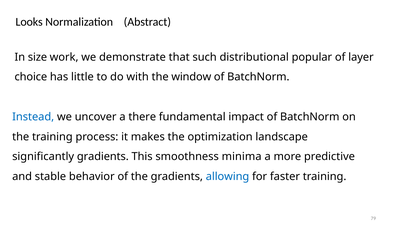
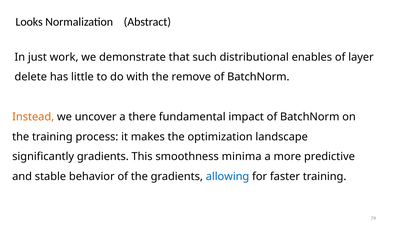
size: size -> just
popular: popular -> enables
choice: choice -> delete
window: window -> remove
Instead colour: blue -> orange
